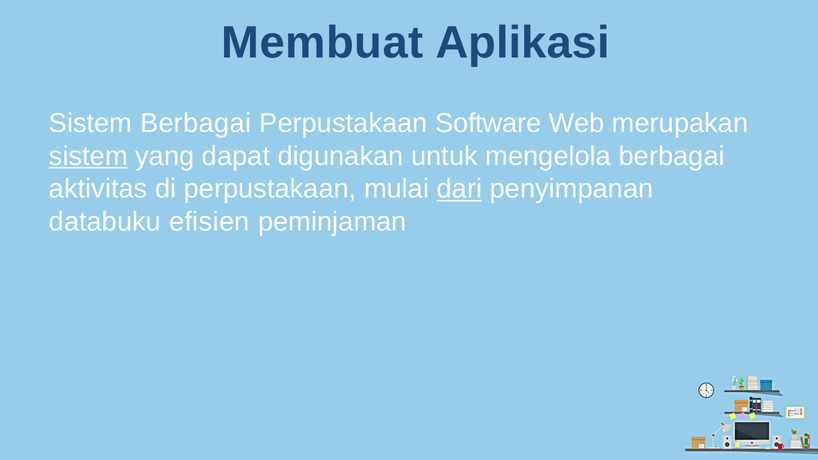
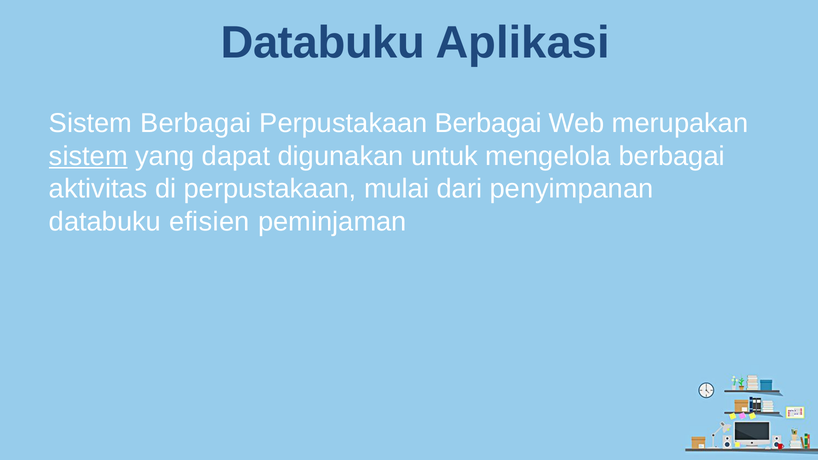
Membuat at (322, 43): Membuat -> Databuku
Perpustakaan Software: Software -> Berbagai
dari underline: present -> none
